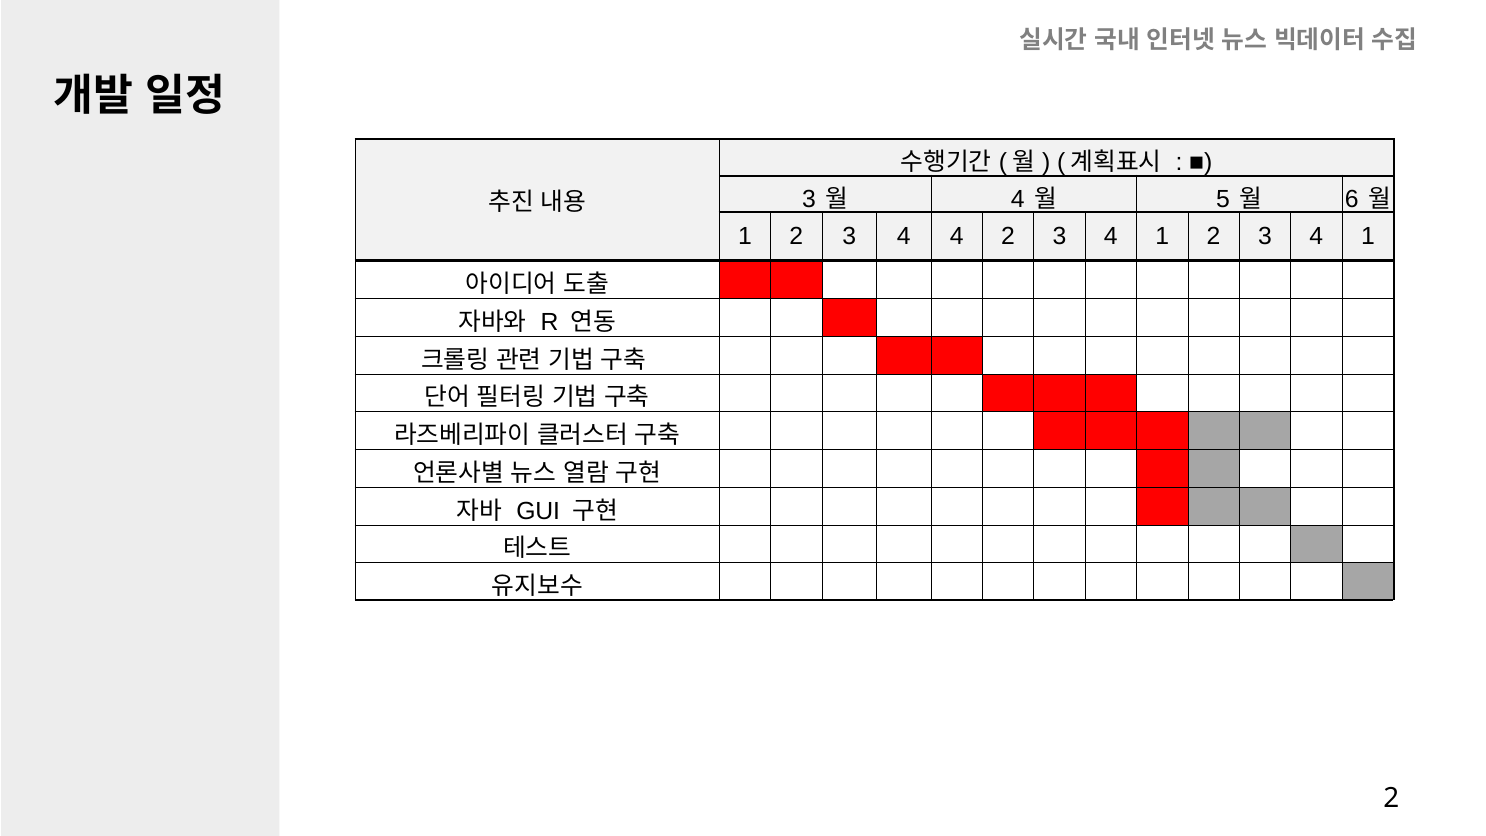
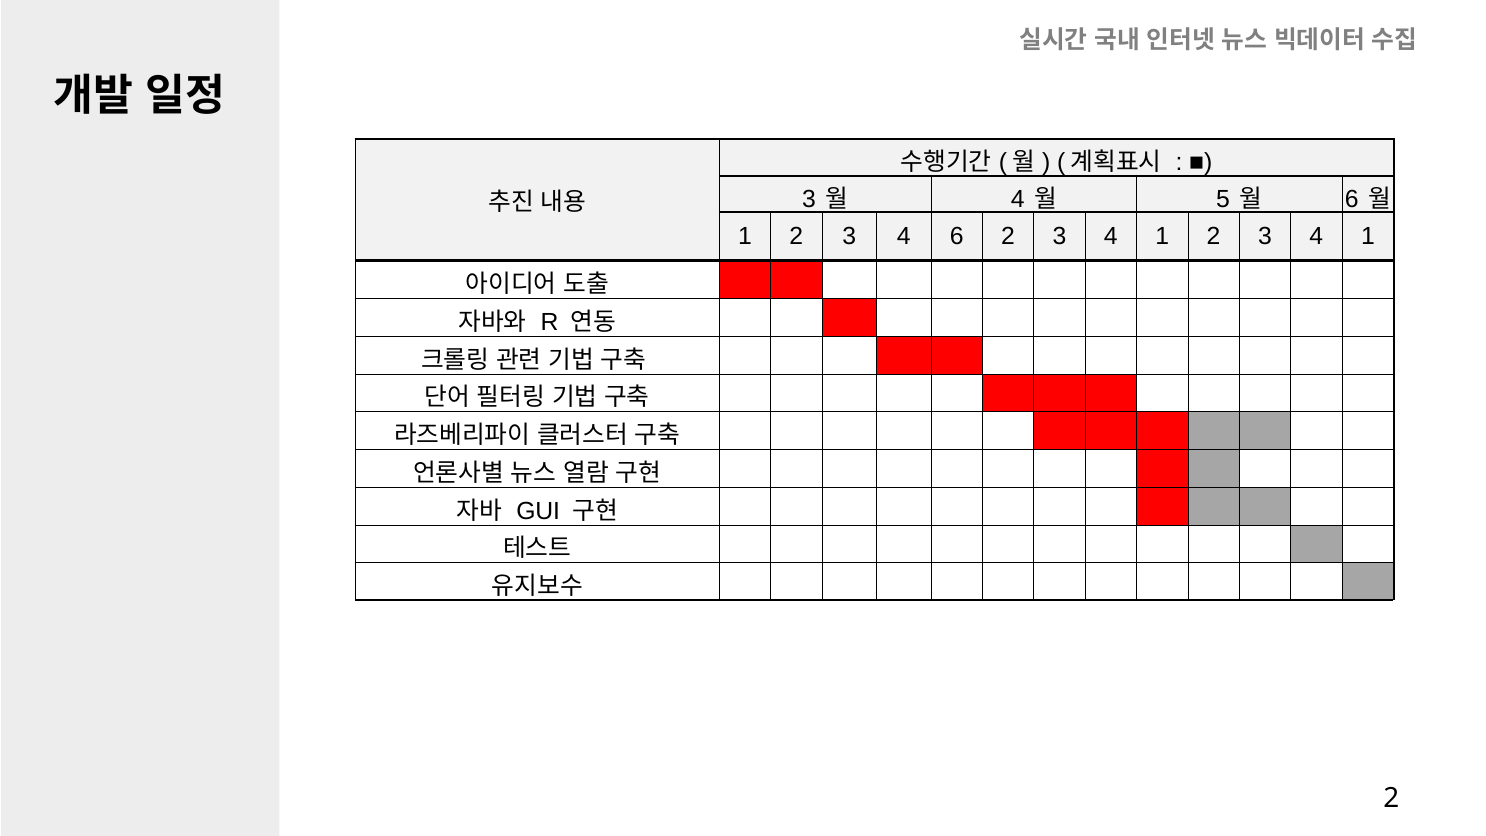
4 4: 4 -> 6
